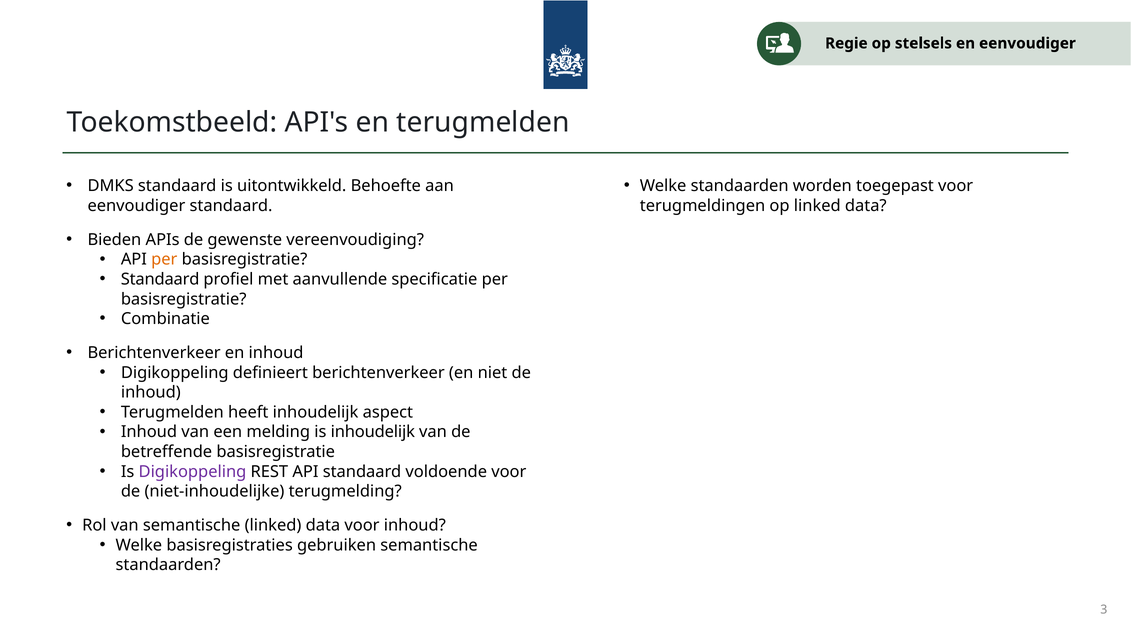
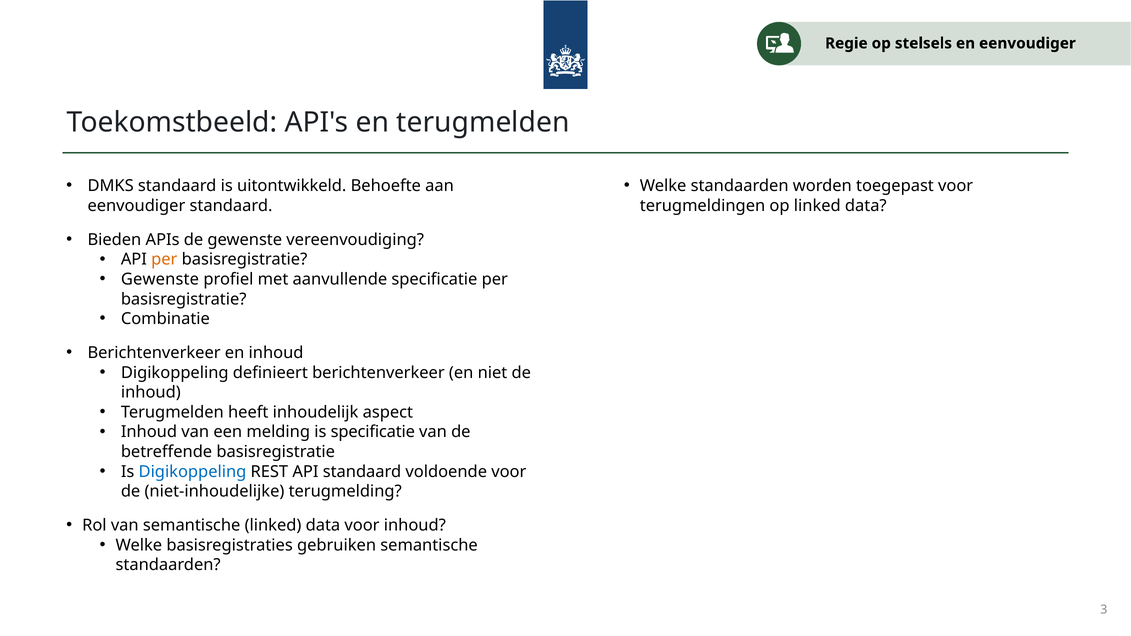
Standaard at (160, 279): Standaard -> Gewenste
is inhoudelijk: inhoudelijk -> specificatie
Digikoppeling at (192, 472) colour: purple -> blue
